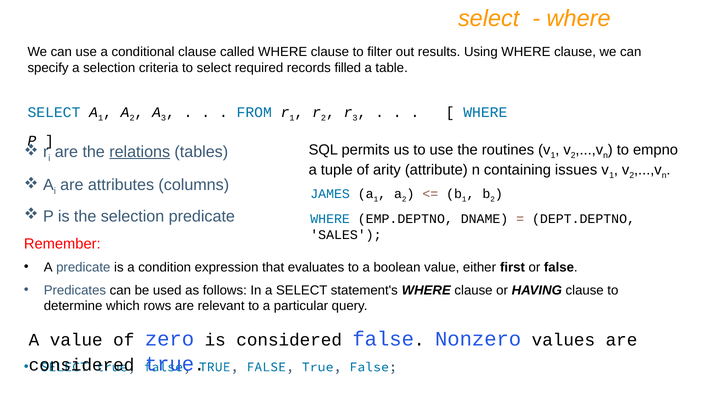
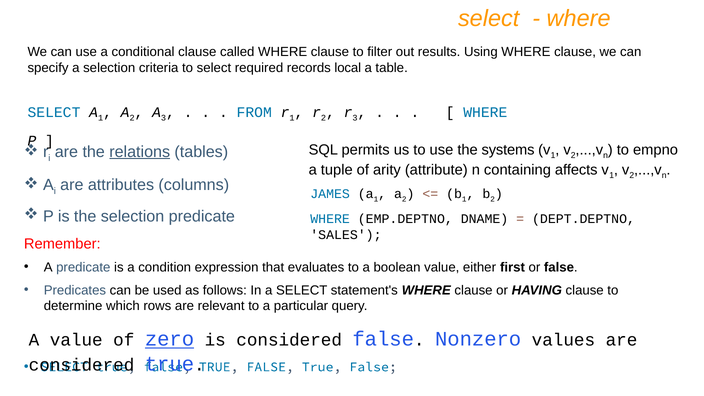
filled: filled -> local
routines: routines -> systems
issues: issues -> affects
zero underline: none -> present
